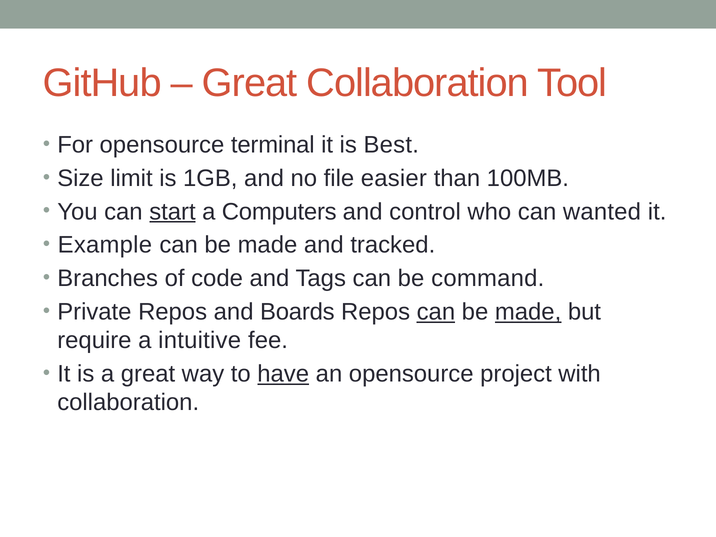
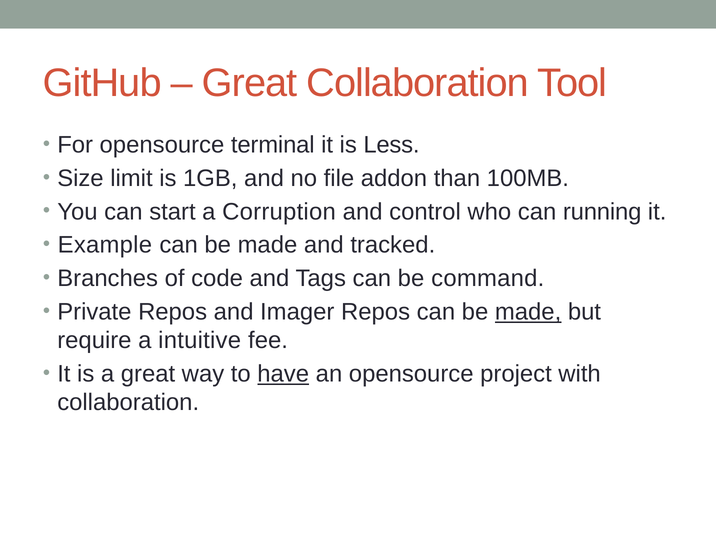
Best: Best -> Less
easier: easier -> addon
start underline: present -> none
Computers: Computers -> Corruption
wanted: wanted -> running
Boards: Boards -> Imager
can at (436, 312) underline: present -> none
